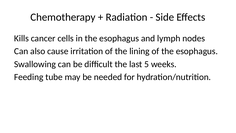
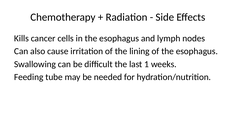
5: 5 -> 1
